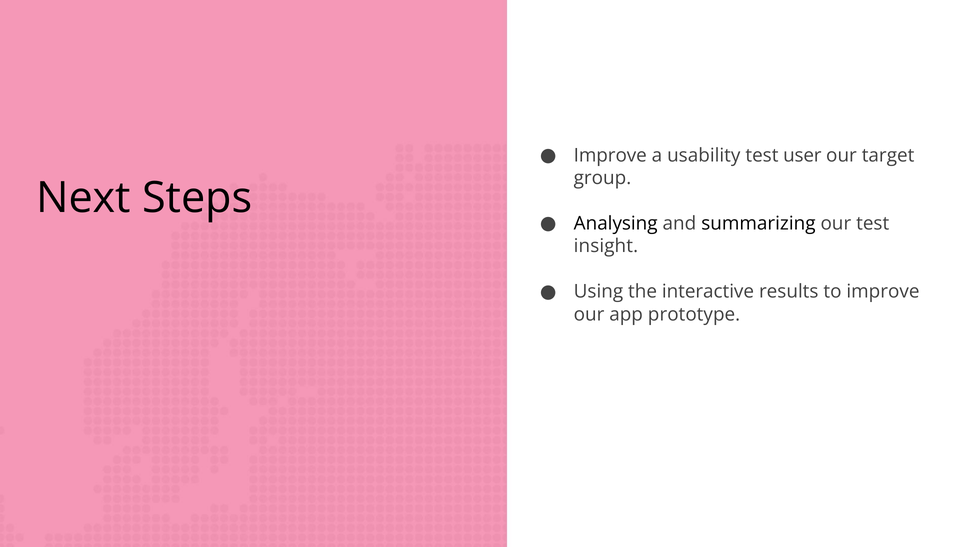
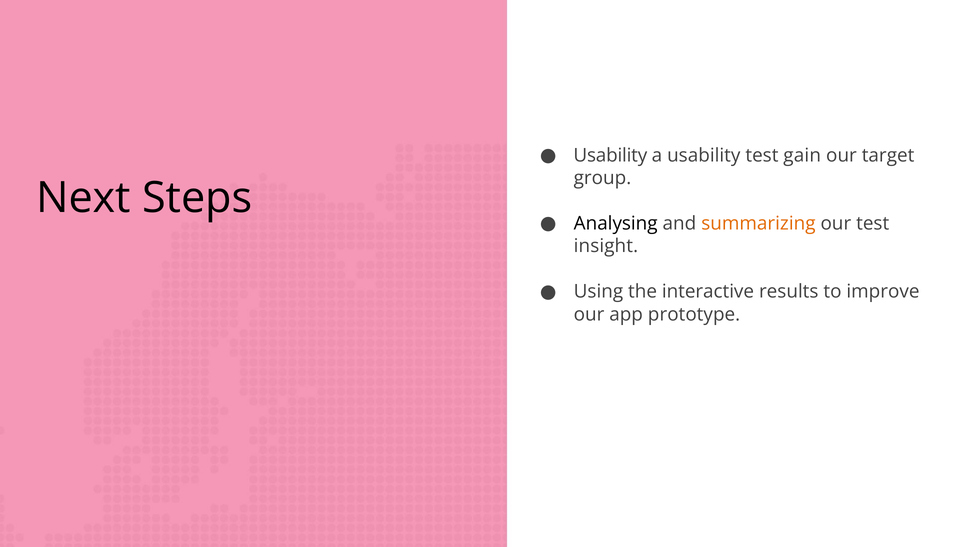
Improve at (610, 155): Improve -> Usability
user: user -> gain
summarizing colour: black -> orange
